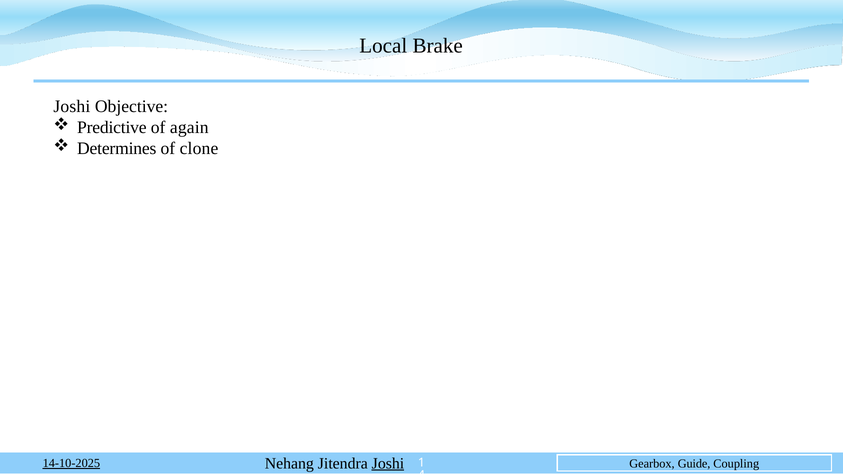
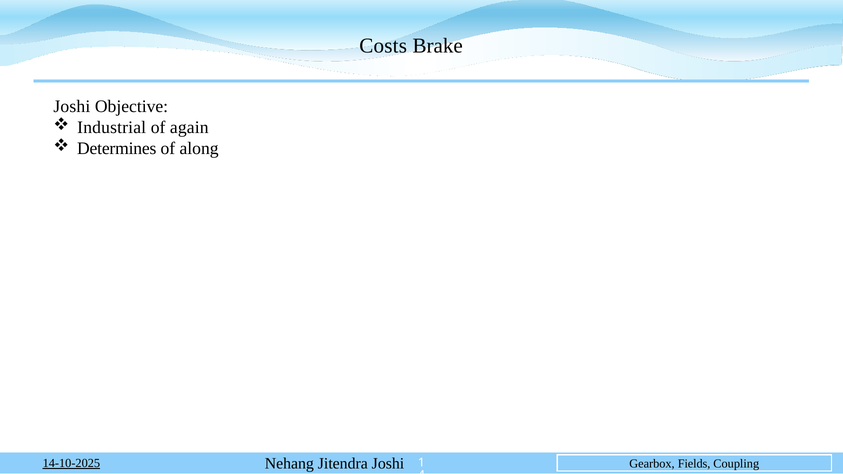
Local: Local -> Costs
Predictive: Predictive -> Industrial
clone: clone -> along
Joshi at (388, 464) underline: present -> none
Guide: Guide -> Fields
